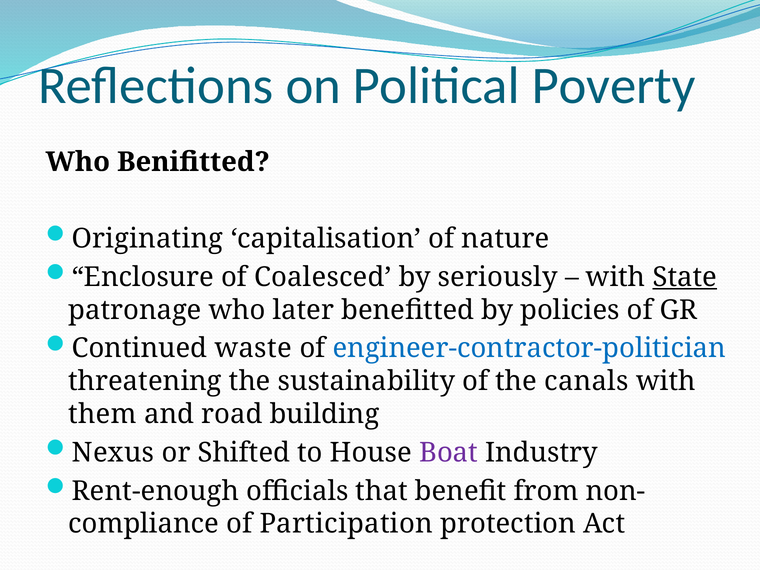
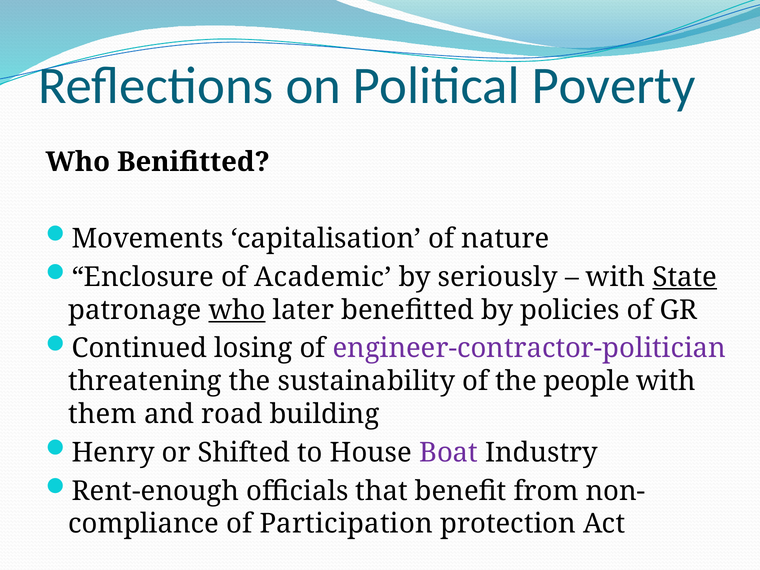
Originating: Originating -> Movements
Coalesced: Coalesced -> Academic
who at (237, 310) underline: none -> present
waste: waste -> losing
engineer-contractor-politician colour: blue -> purple
canals: canals -> people
Nexus: Nexus -> Henry
